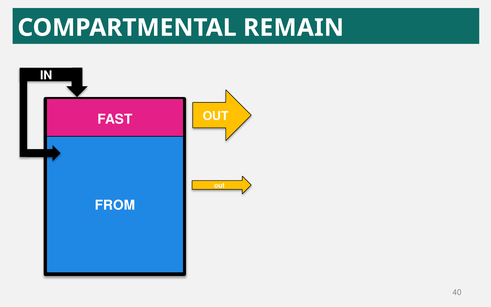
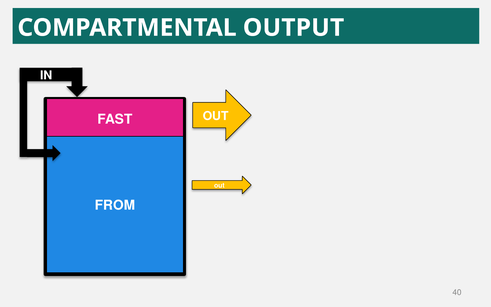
REMAIN: REMAIN -> OUTPUT
